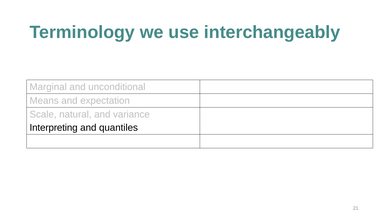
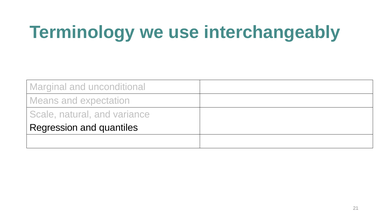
Interpreting: Interpreting -> Regression
